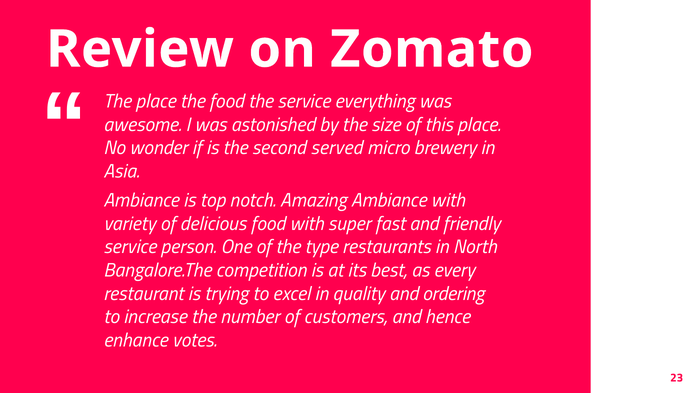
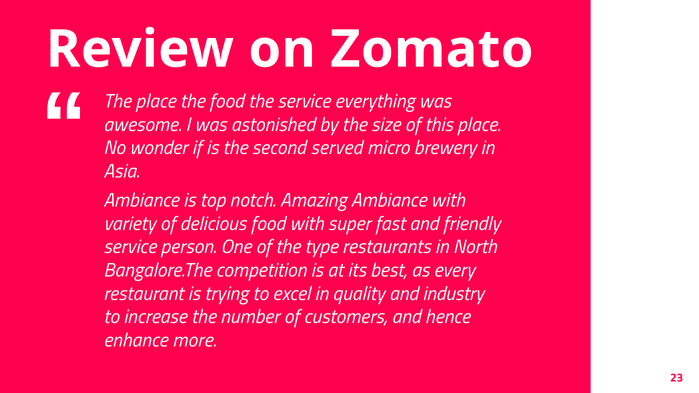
ordering: ordering -> industry
votes: votes -> more
